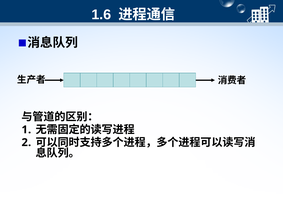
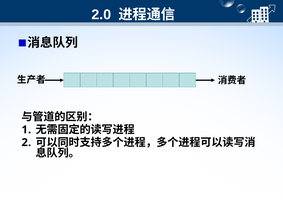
1.6: 1.6 -> 2.0
